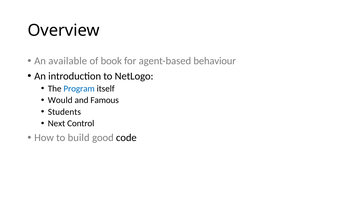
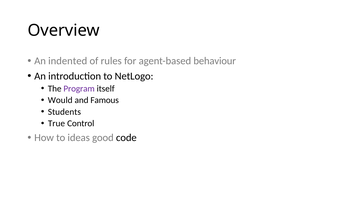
available: available -> indented
book: book -> rules
Program colour: blue -> purple
Next: Next -> True
build: build -> ideas
